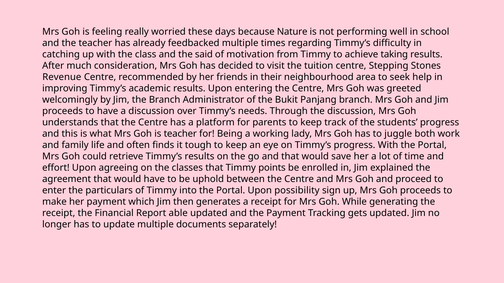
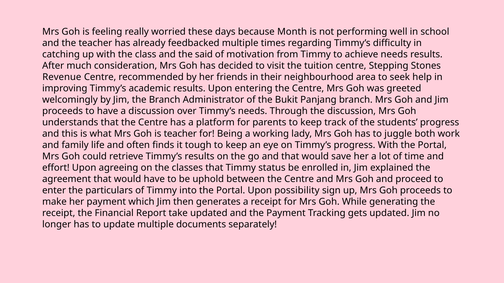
Nature: Nature -> Month
achieve taking: taking -> needs
points: points -> status
able: able -> take
